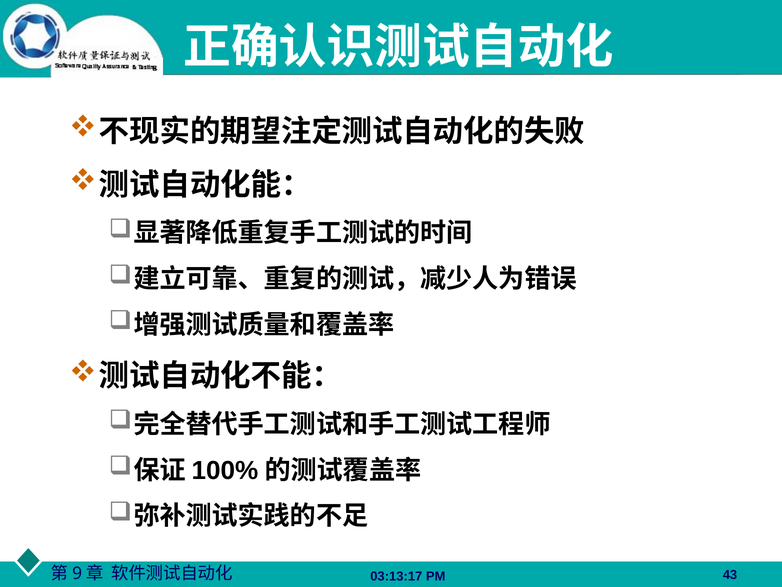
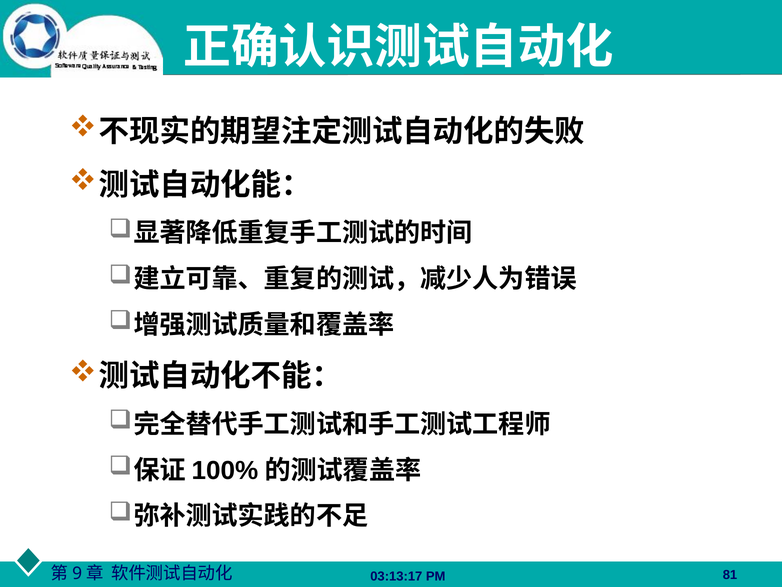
43: 43 -> 81
